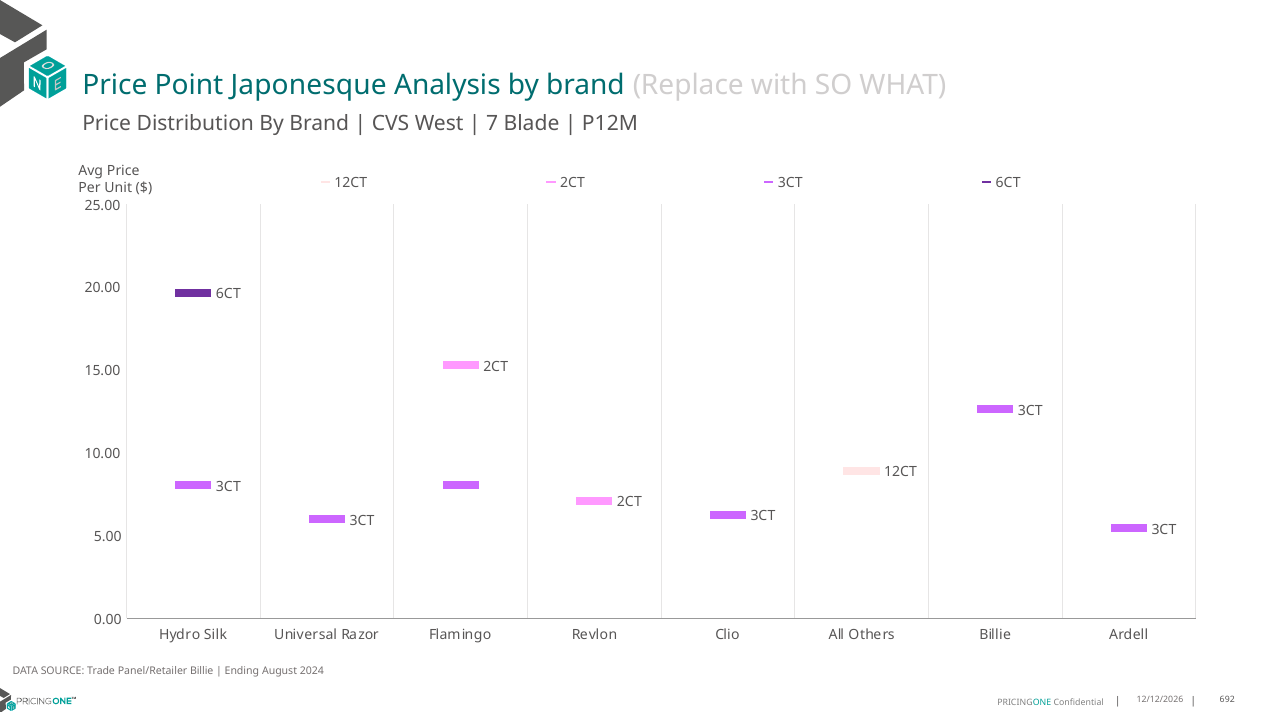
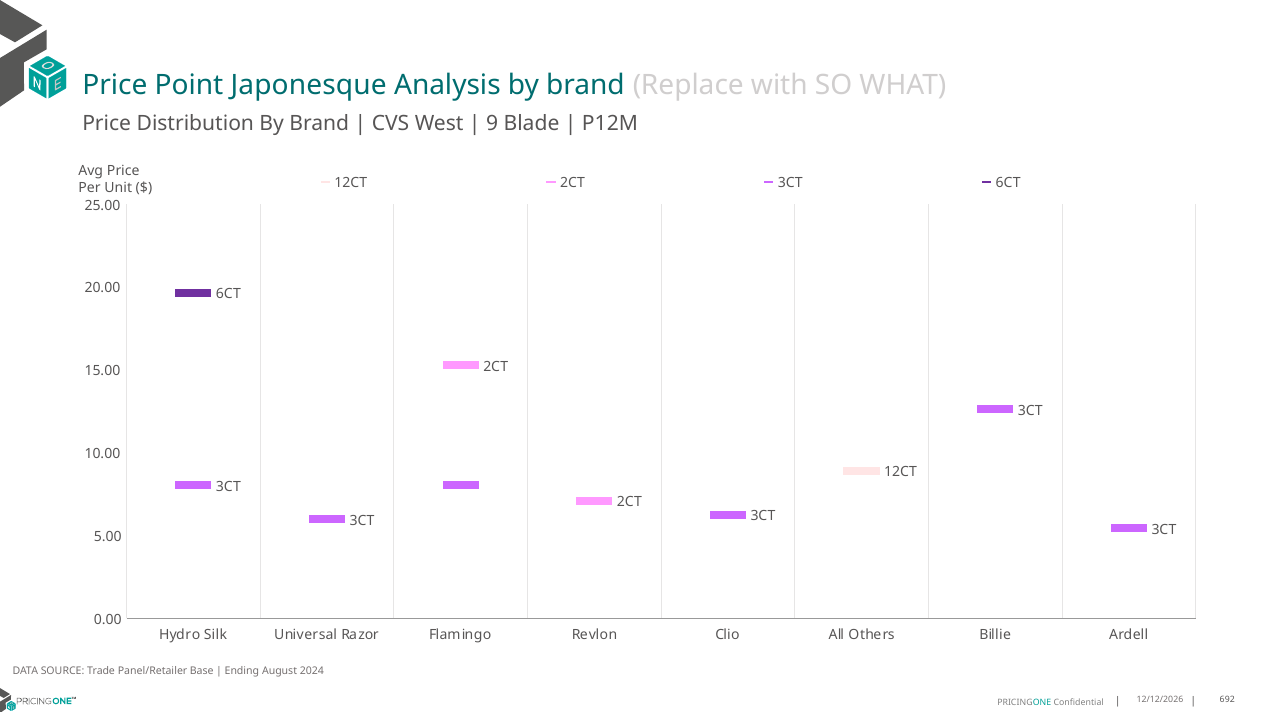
7: 7 -> 9
Panel/Retailer Billie: Billie -> Base
